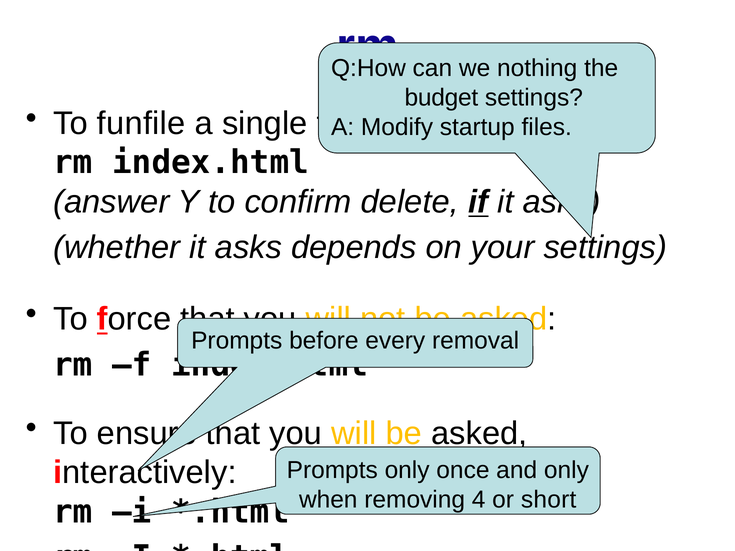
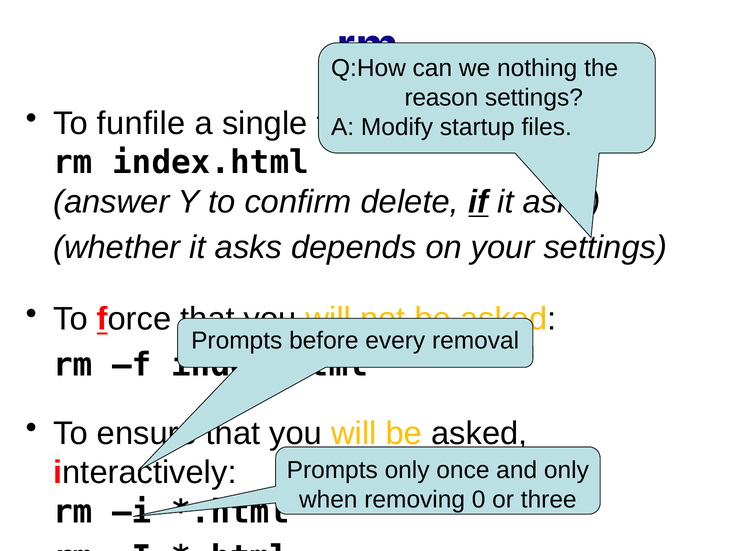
budget: budget -> reason
4: 4 -> 0
short: short -> three
